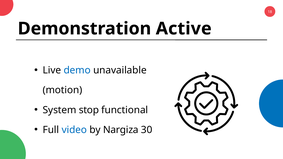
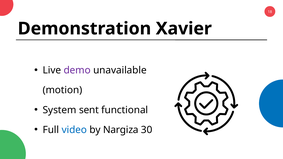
Active: Active -> Xavier
demo colour: blue -> purple
stop: stop -> sent
